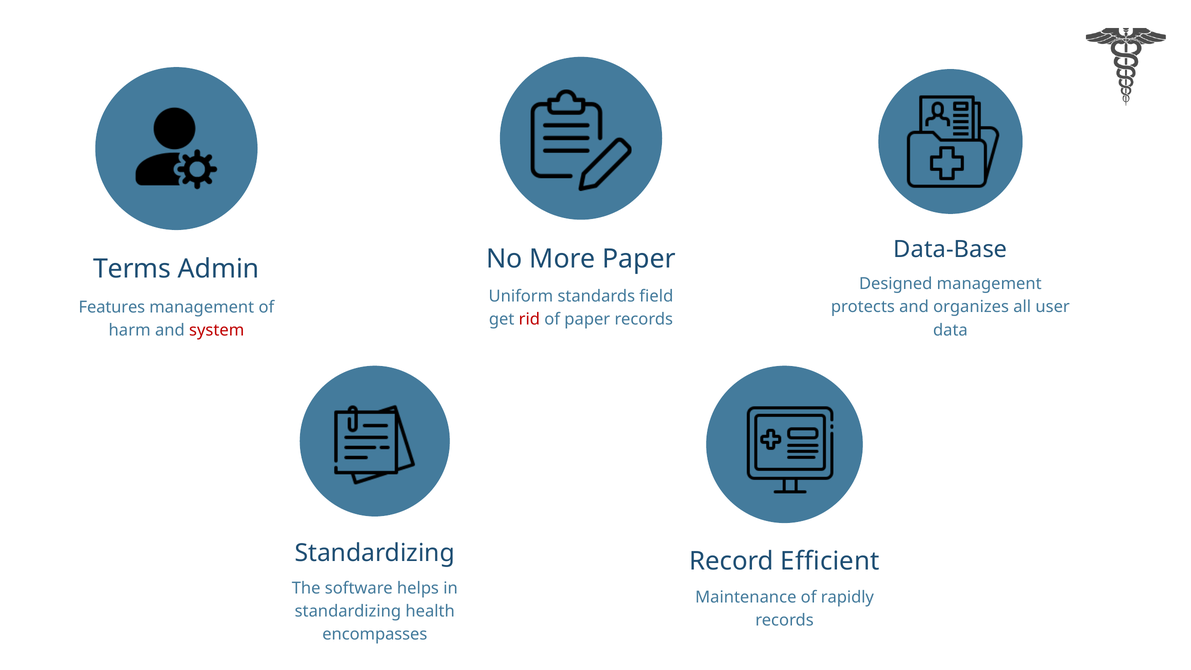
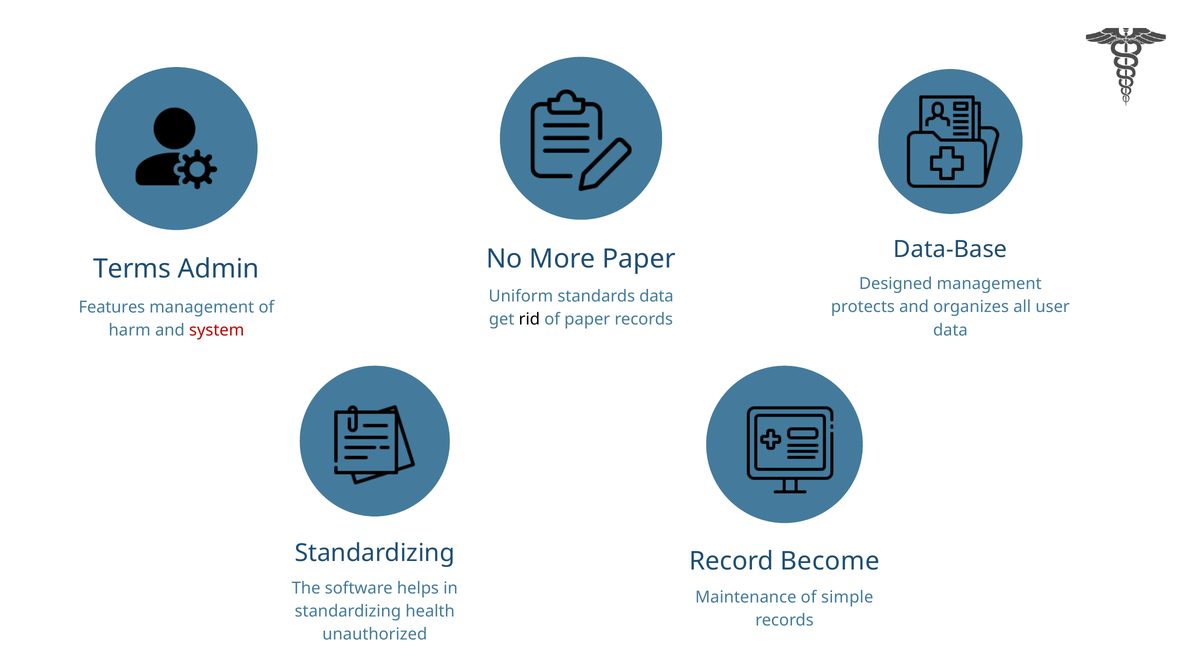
standards field: field -> data
rid colour: red -> black
Efficient: Efficient -> Become
rapidly: rapidly -> simple
encompasses: encompasses -> unauthorized
